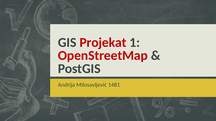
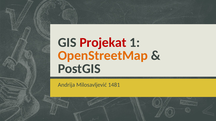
OpenStreetMap colour: red -> orange
